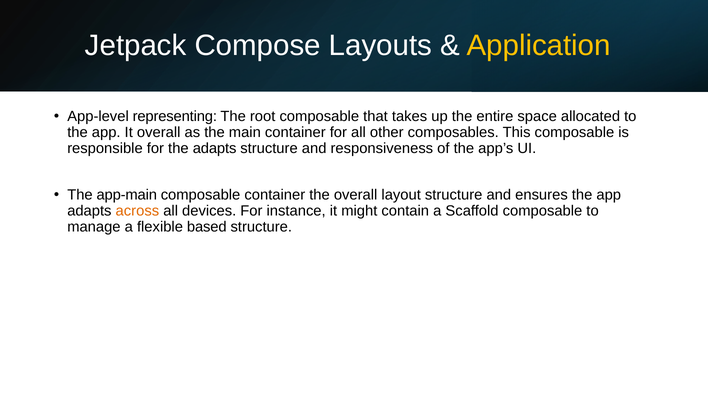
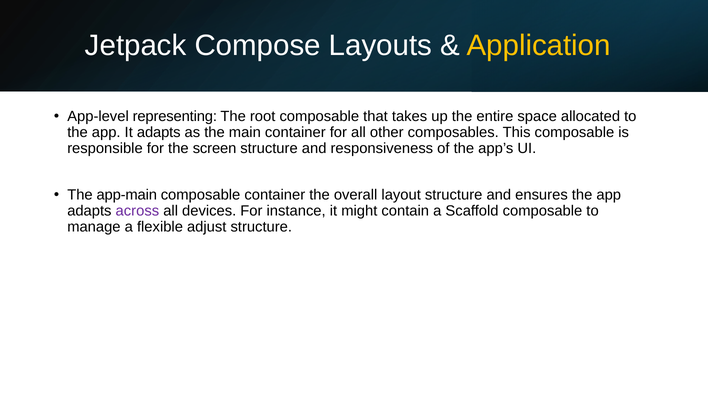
It overall: overall -> adapts
the adapts: adapts -> screen
across colour: orange -> purple
based: based -> adjust
